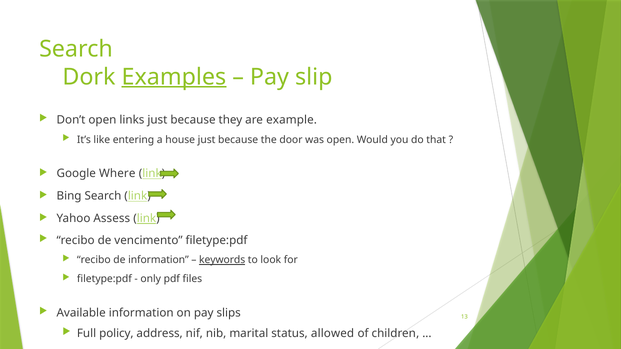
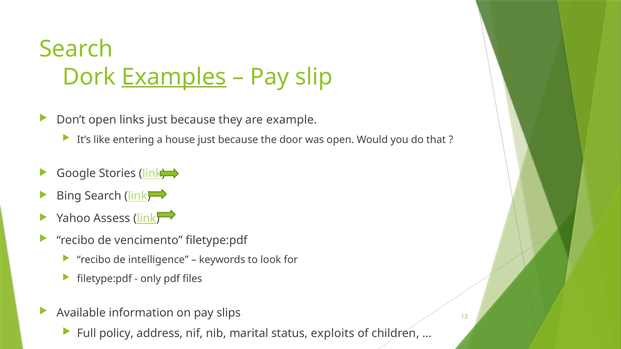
Where: Where -> Stories
de information: information -> intelligence
keywords underline: present -> none
allowed: allowed -> exploits
